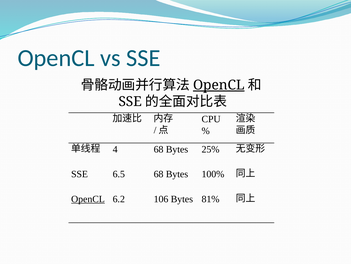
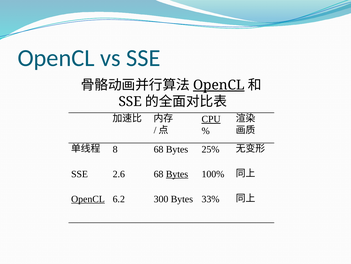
CPU underline: none -> present
4: 4 -> 8
6.5: 6.5 -> 2.6
Bytes at (177, 174) underline: none -> present
106: 106 -> 300
81%: 81% -> 33%
